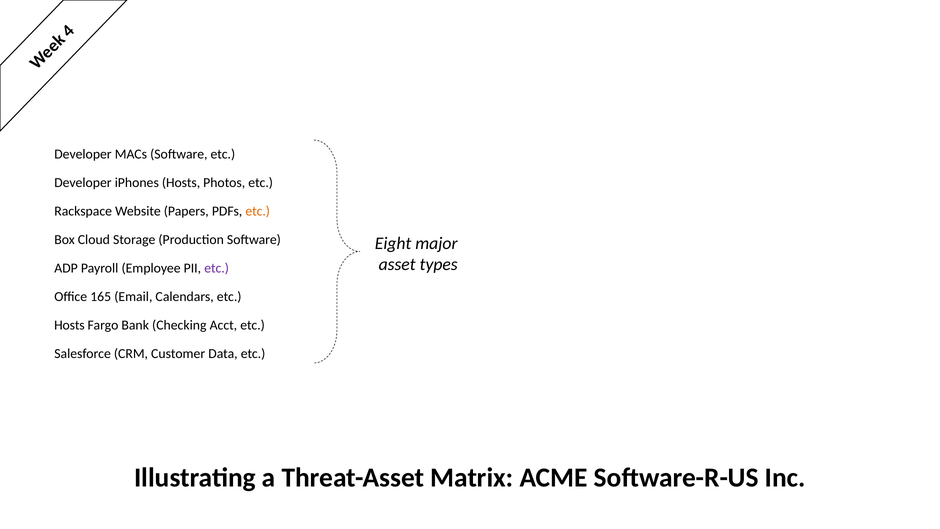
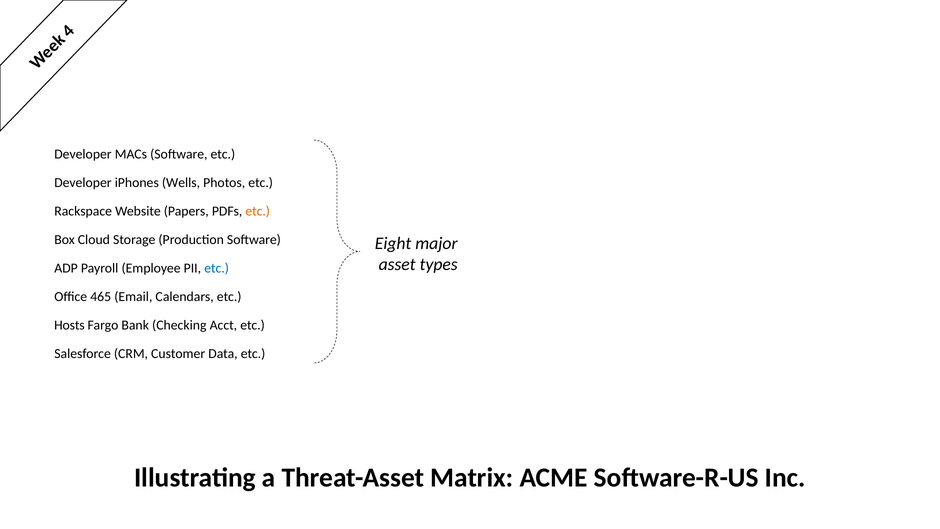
iPhones Hosts: Hosts -> Wells
etc at (217, 268) colour: purple -> blue
165: 165 -> 465
